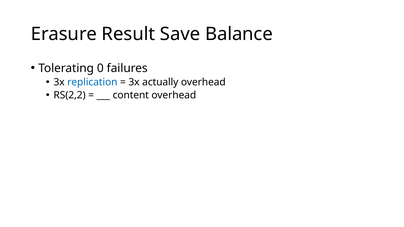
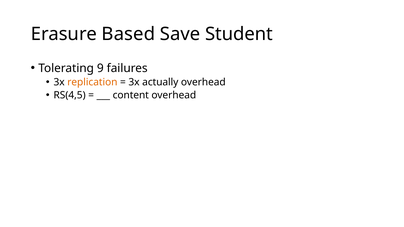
Result: Result -> Based
Balance: Balance -> Student
0: 0 -> 9
replication colour: blue -> orange
RS(2,2: RS(2,2 -> RS(4,5
